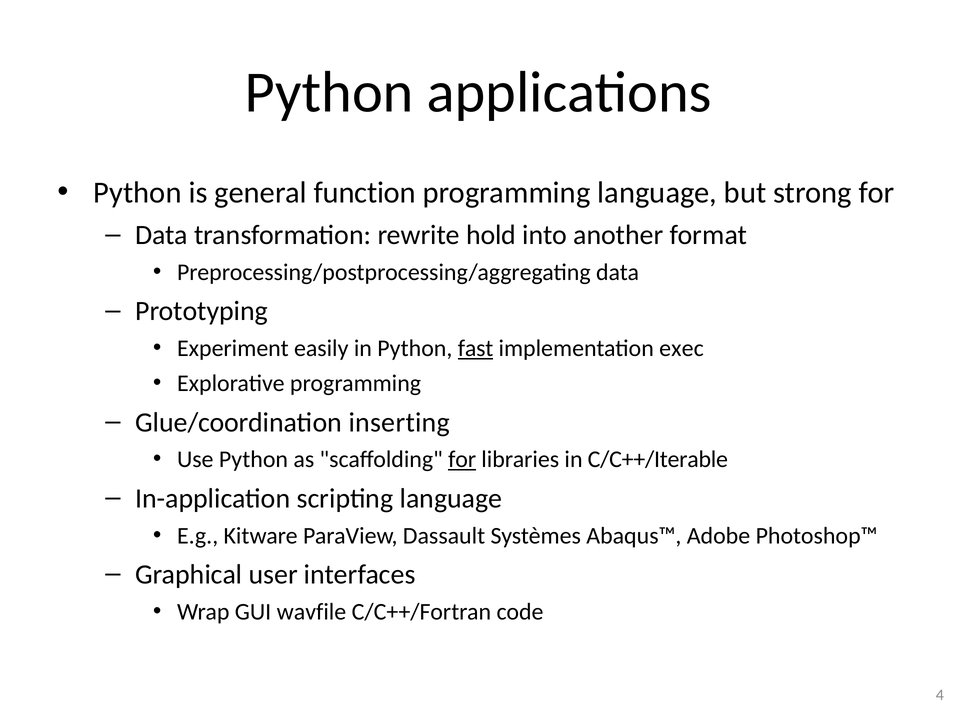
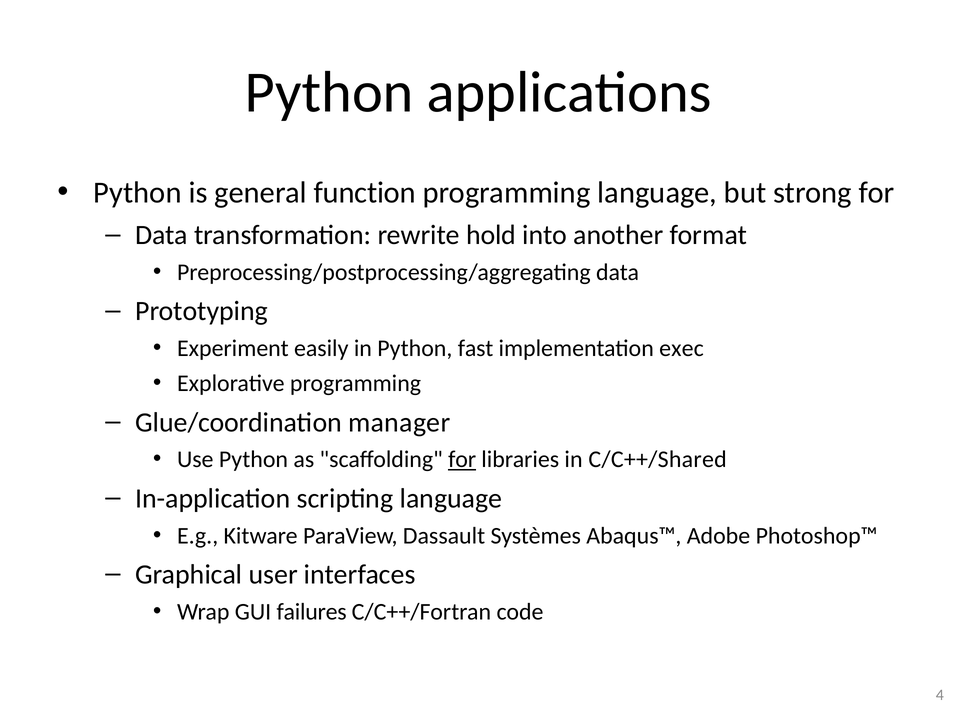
fast underline: present -> none
inserting: inserting -> manager
C/C++/Iterable: C/C++/Iterable -> C/C++/Shared
wavfile: wavfile -> failures
